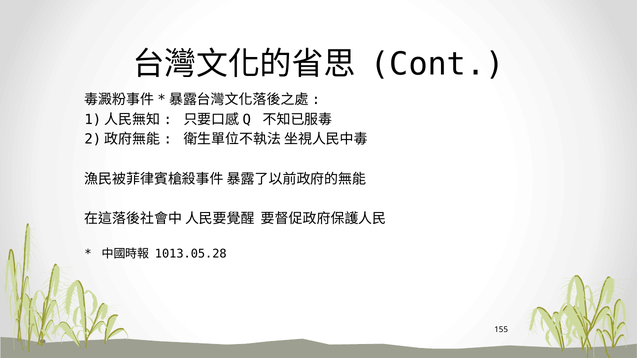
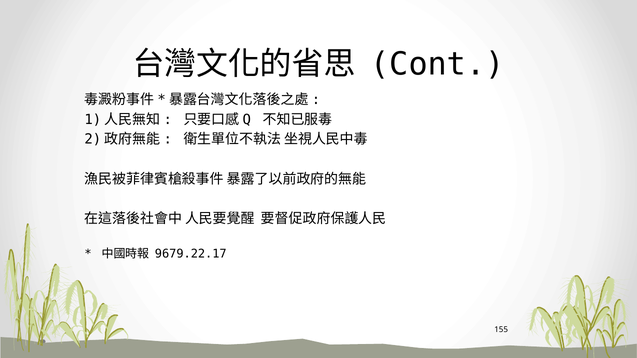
1013.05.28: 1013.05.28 -> 9679.22.17
